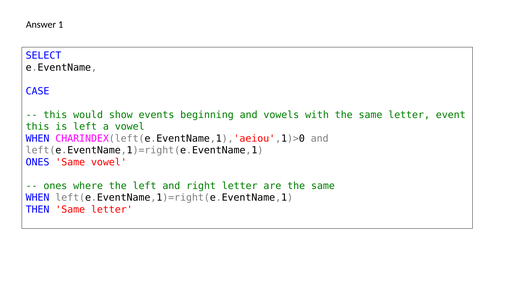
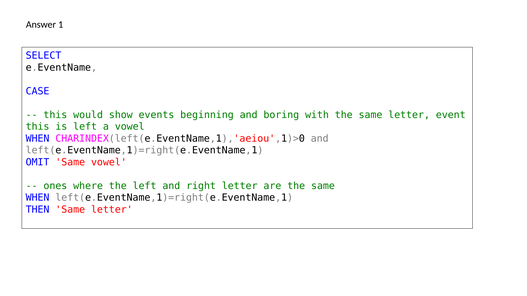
vowels: vowels -> boring
ONES at (38, 162): ONES -> OMIT
